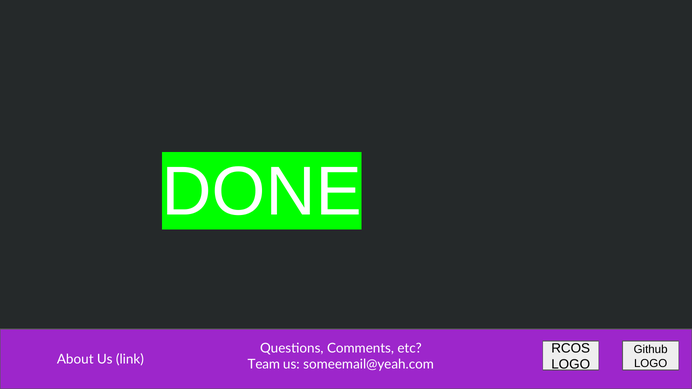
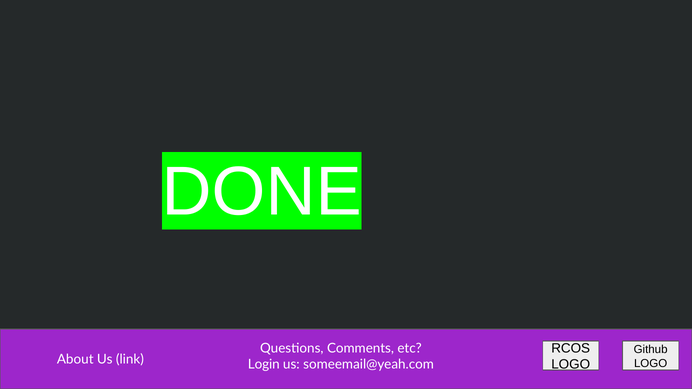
Team: Team -> Login
